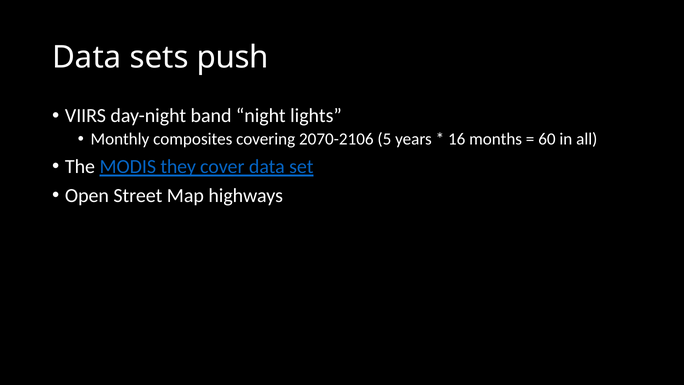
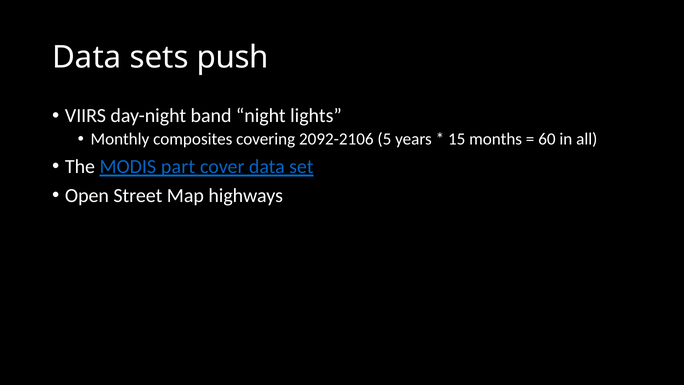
2070-2106: 2070-2106 -> 2092-2106
16: 16 -> 15
they: they -> part
